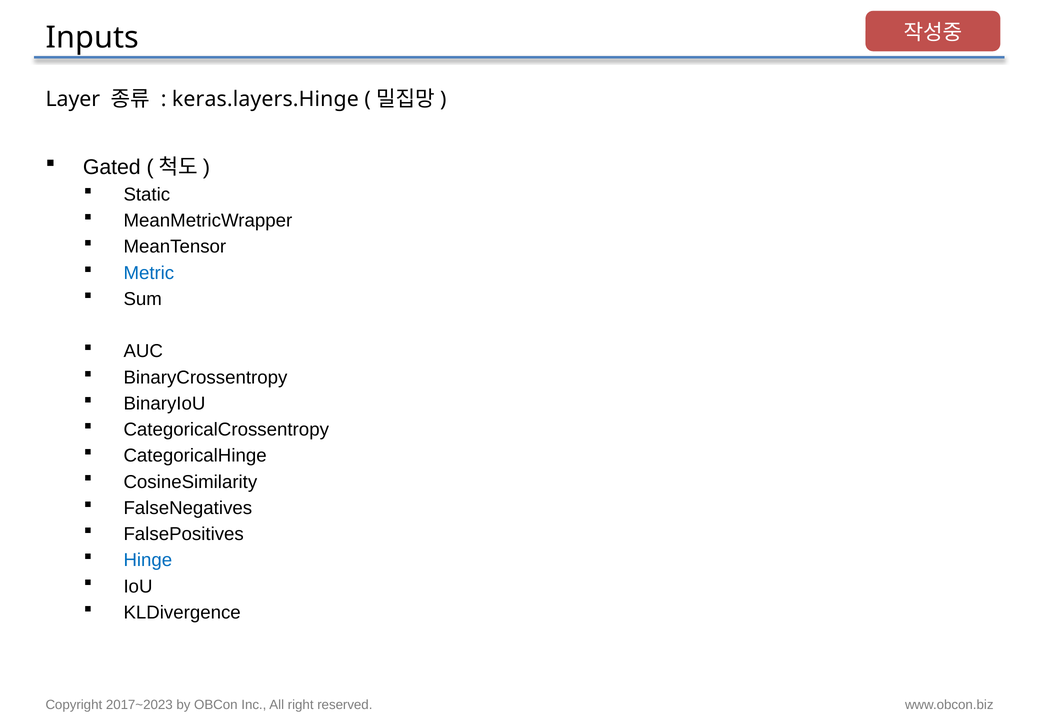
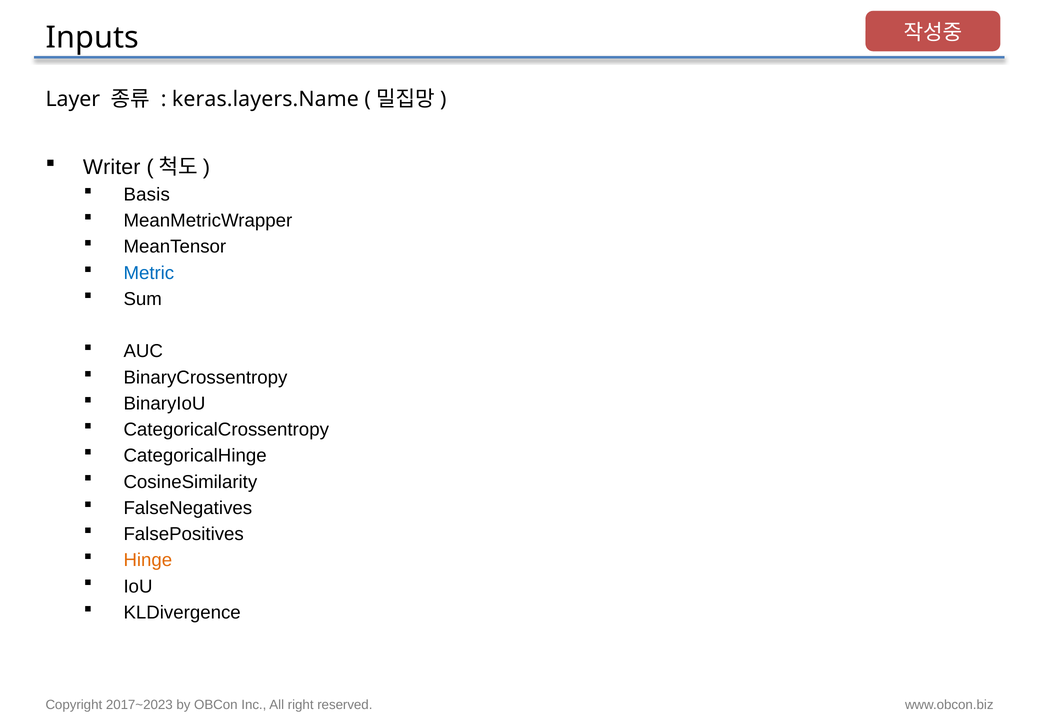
keras.layers.Hinge: keras.layers.Hinge -> keras.layers.Name
Gated: Gated -> Writer
Static: Static -> Basis
Hinge colour: blue -> orange
